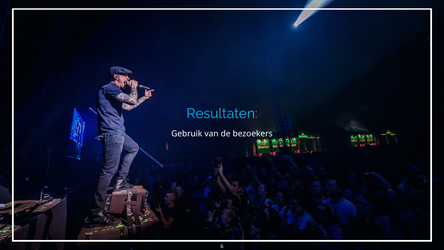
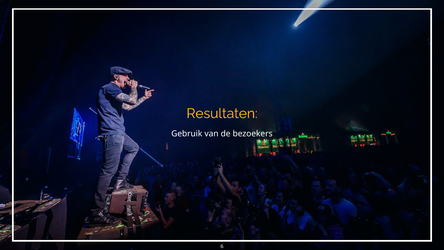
Resultaten colour: light blue -> yellow
